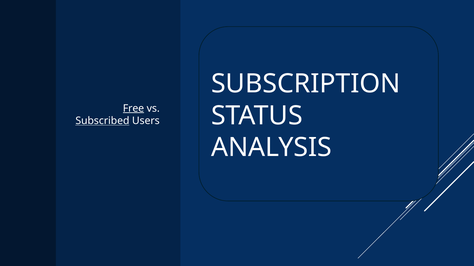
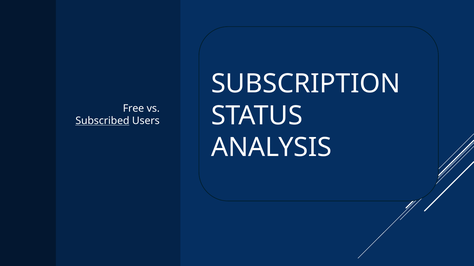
Free underline: present -> none
